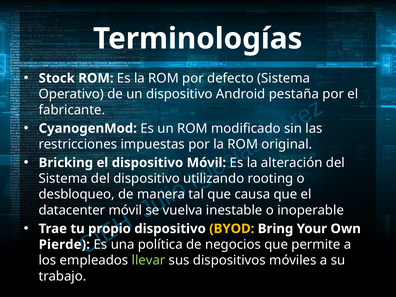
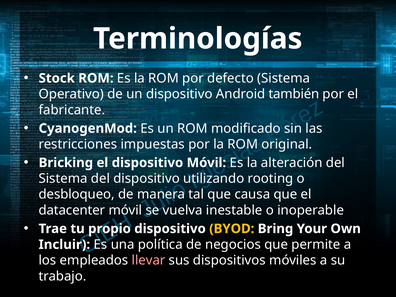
pestaña: pestaña -> también
Pierde: Pierde -> Incluir
llevar colour: light green -> pink
